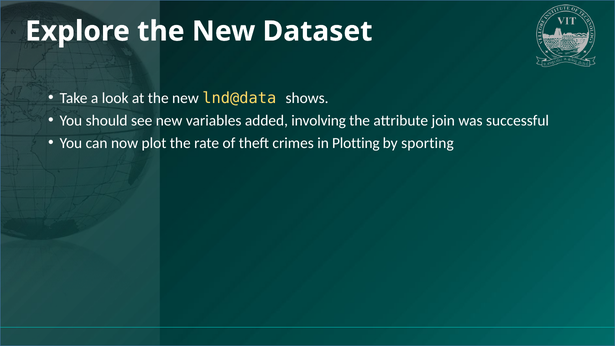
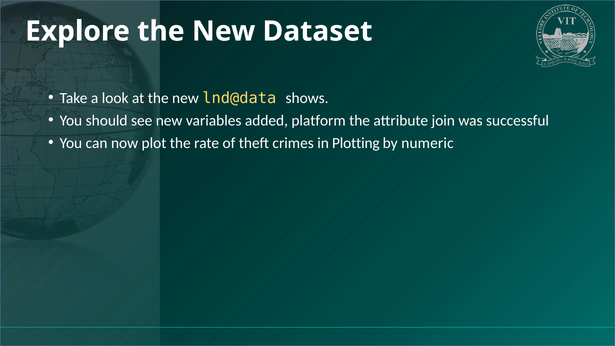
involving: involving -> platform
sporting: sporting -> numeric
